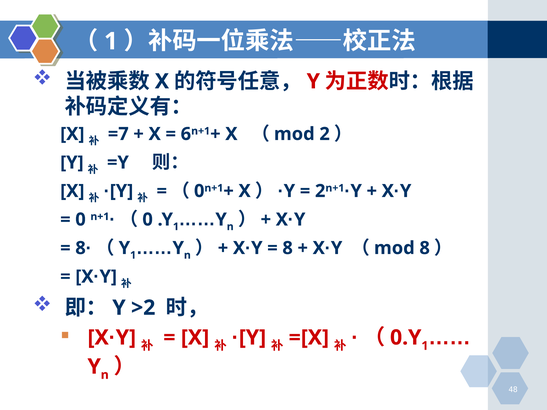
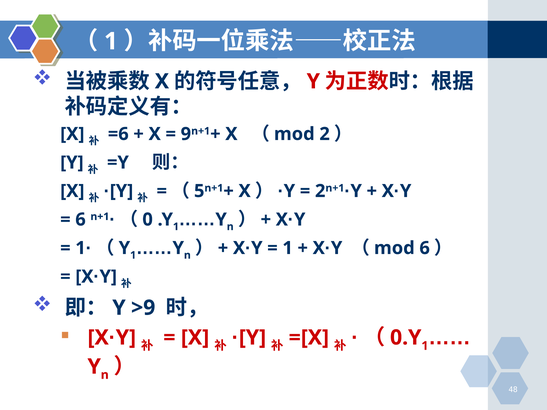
=7: =7 -> =6
6: 6 -> 9
0 at (199, 191): 0 -> 5
0 at (81, 220): 0 -> 6
8 at (288, 248): 8 -> 1
8 at (425, 248): 8 -> 6
8 at (81, 248): 8 -> 1
>2: >2 -> >9
